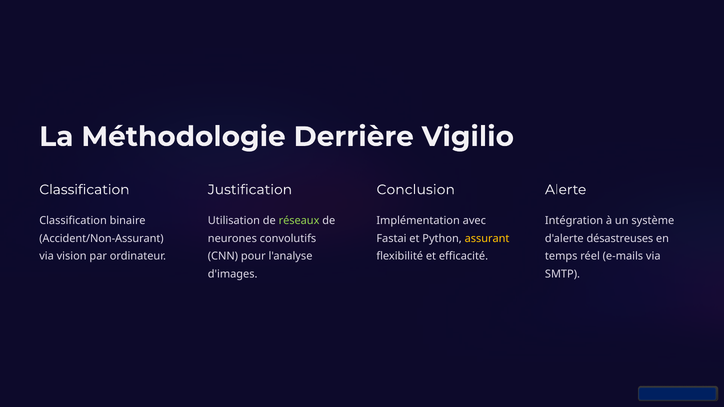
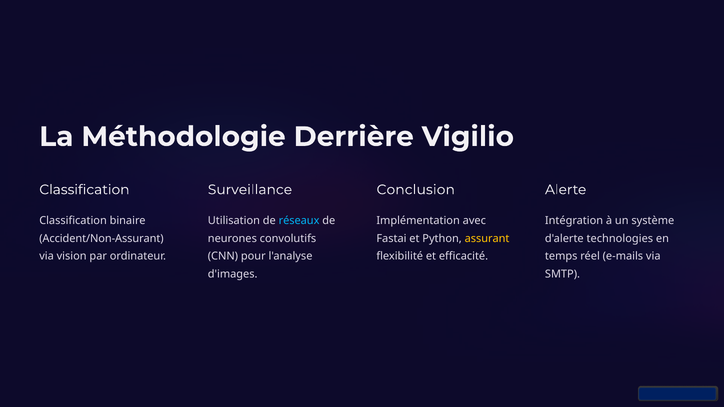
Justification: Justification -> Surveillance
réseaux colour: light green -> light blue
désastreuses: désastreuses -> technologies
